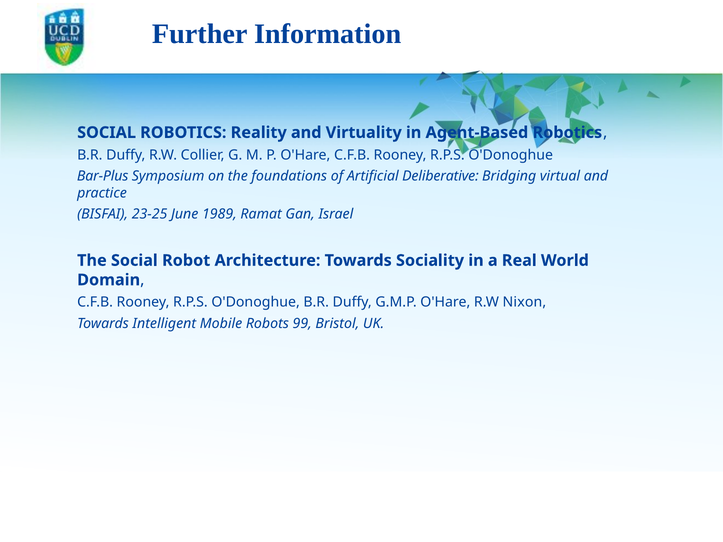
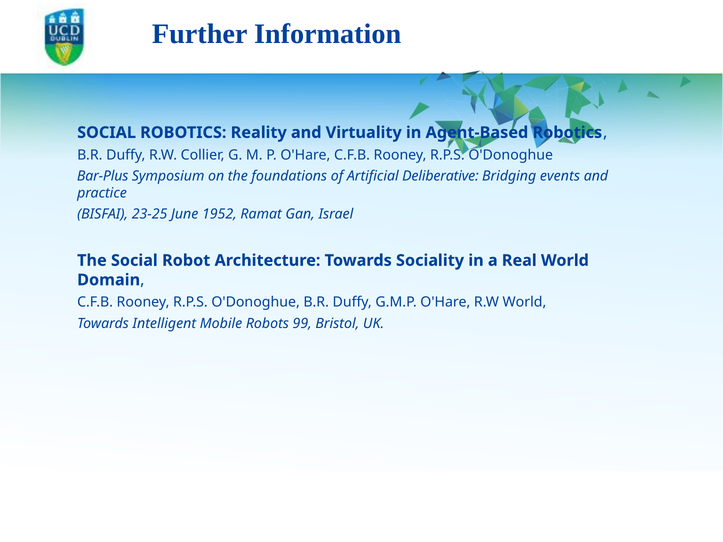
virtual: virtual -> events
1989: 1989 -> 1952
R.W Nixon: Nixon -> World
